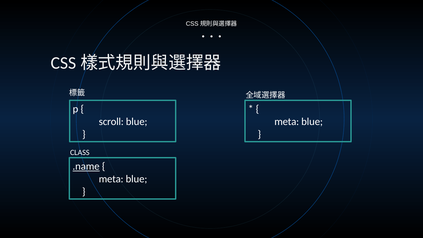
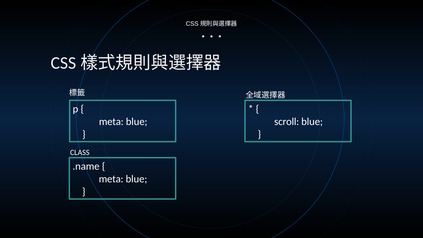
scroll at (111, 122): scroll -> meta
meta at (287, 122): meta -> scroll
.name underline: present -> none
